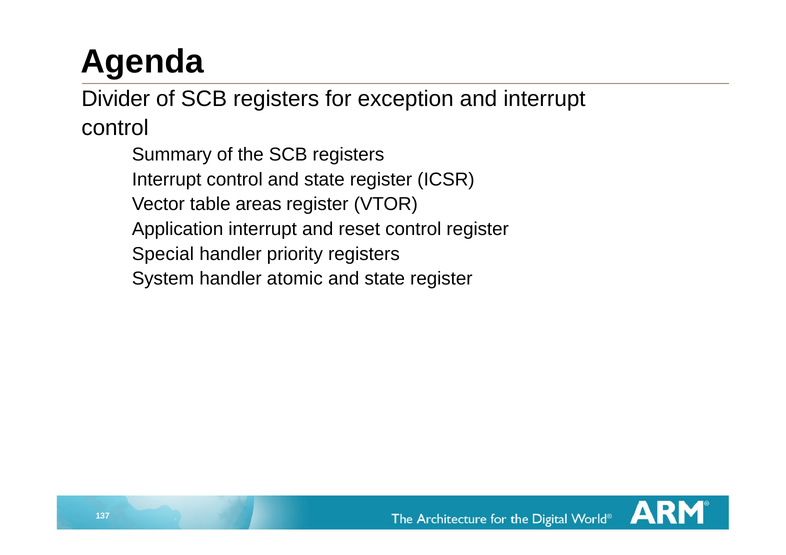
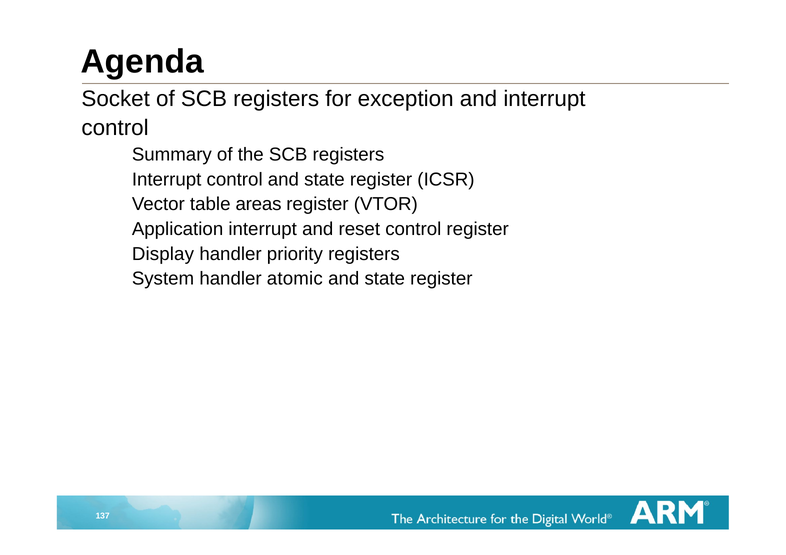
Divider: Divider -> Socket
Special: Special -> Display
